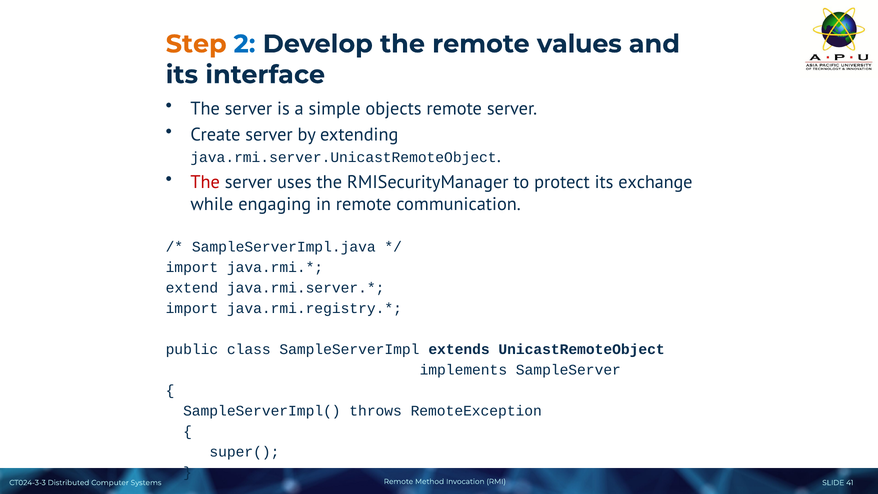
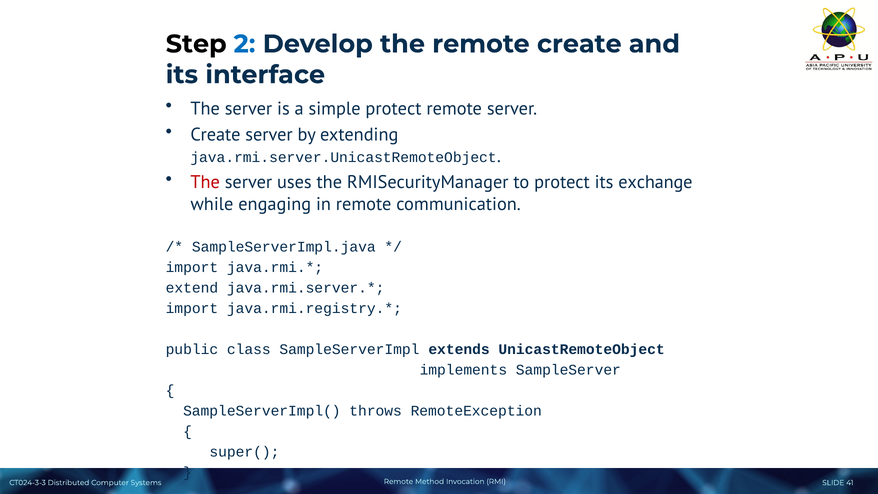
Step colour: orange -> black
remote values: values -> create
simple objects: objects -> protect
